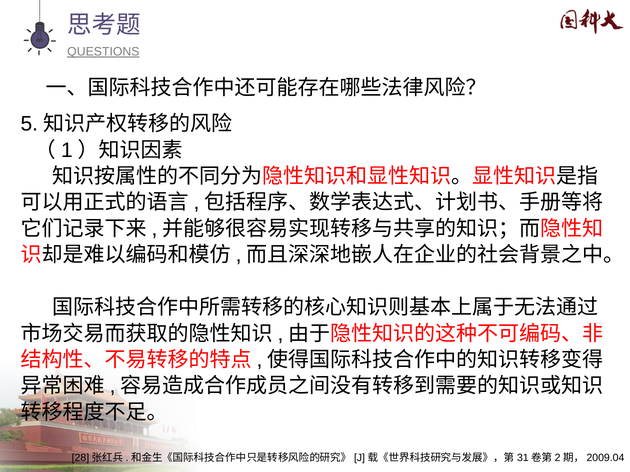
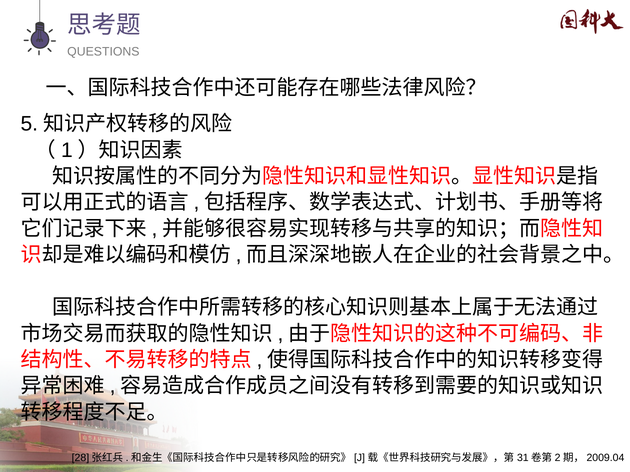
QUESTIONS underline: present -> none
